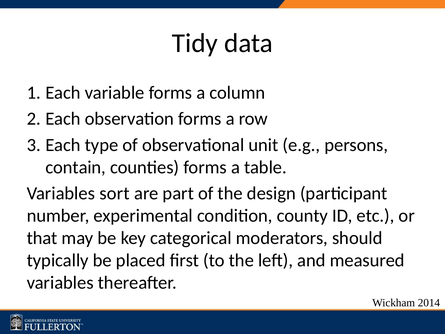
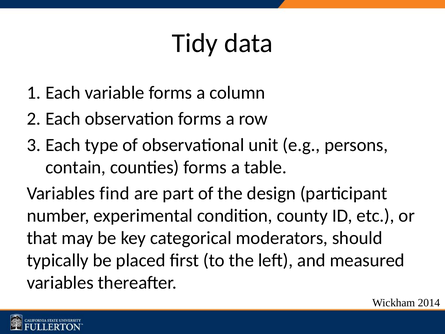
sort: sort -> find
